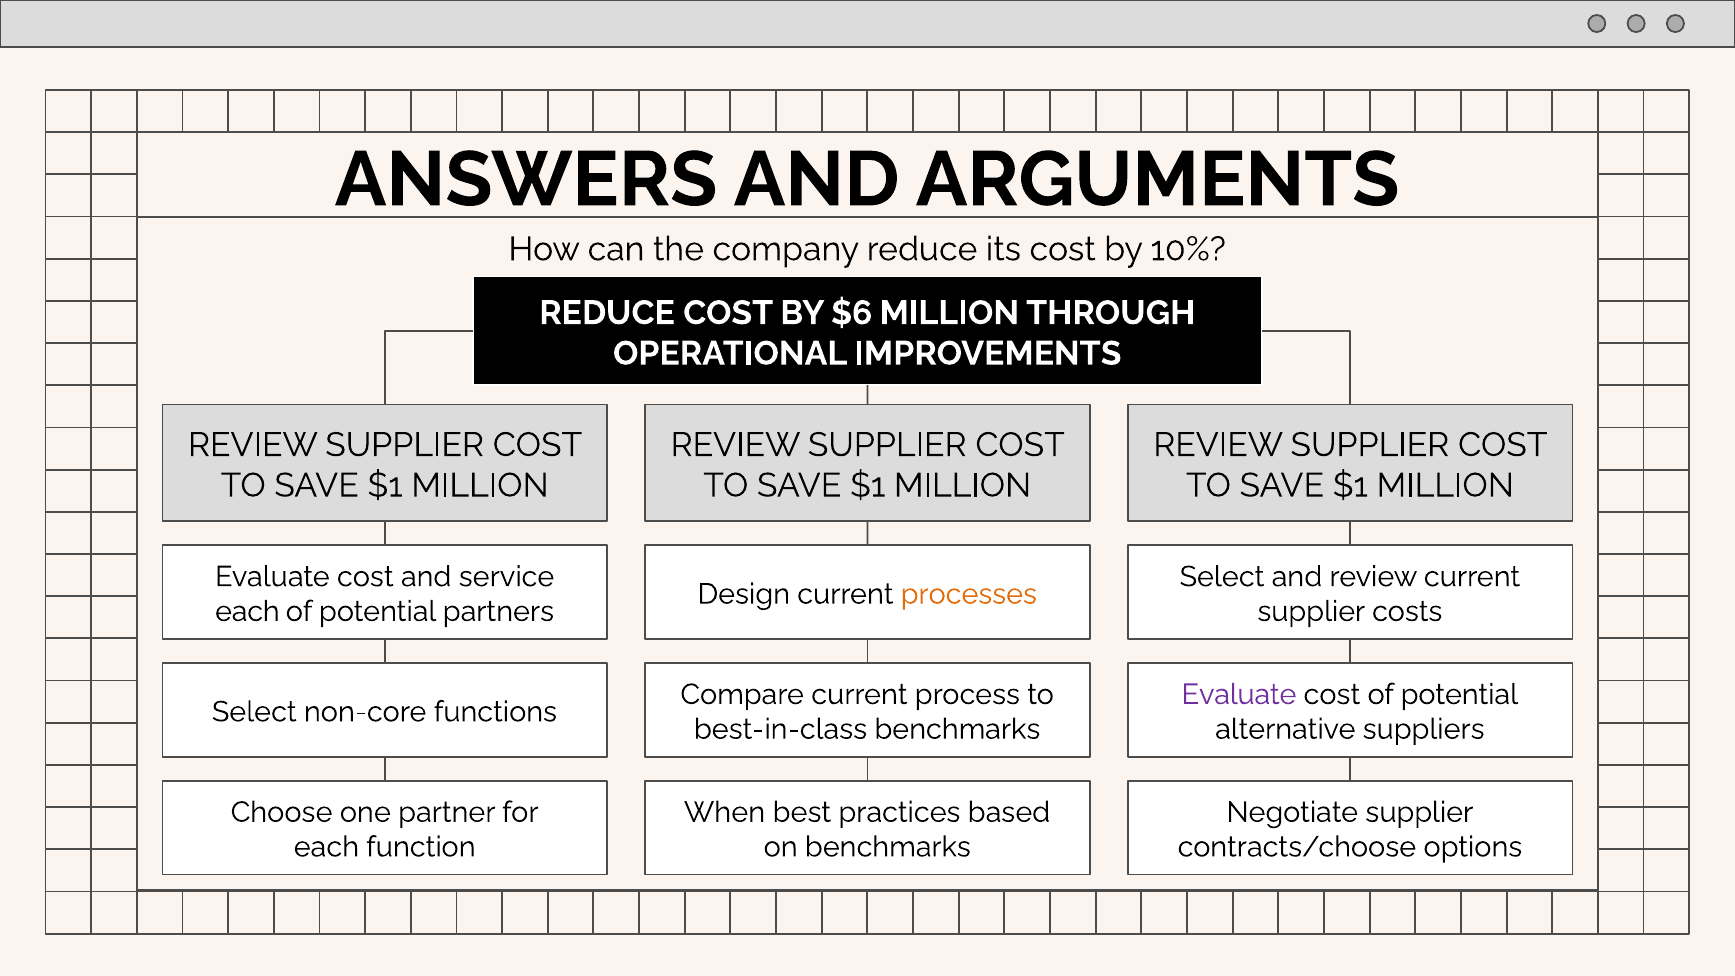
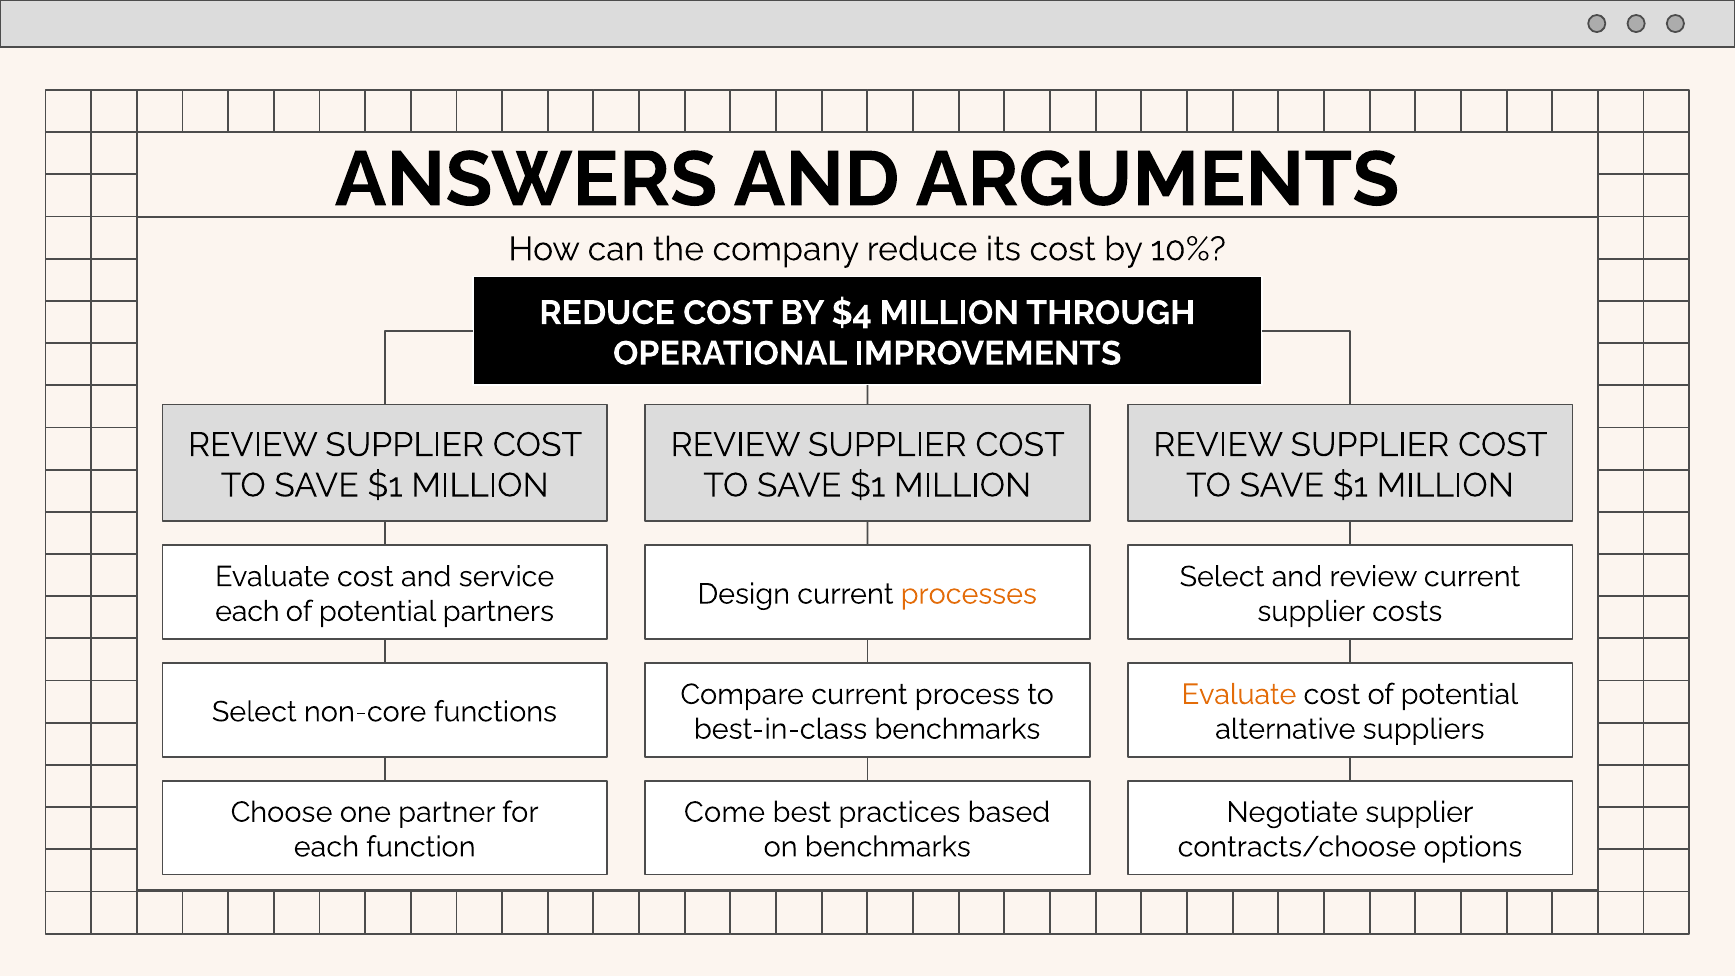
$6: $6 -> $4
Evaluate at (1239, 694) colour: purple -> orange
When: When -> Come
